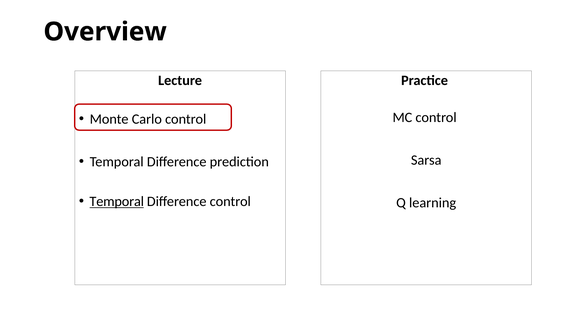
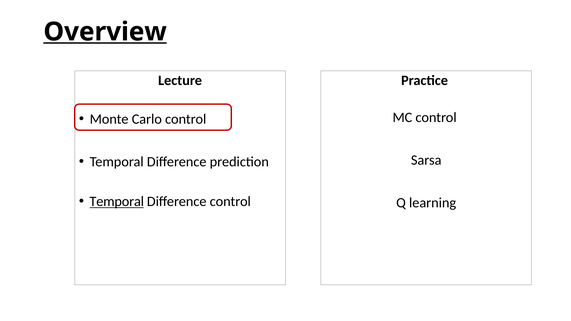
Overview underline: none -> present
